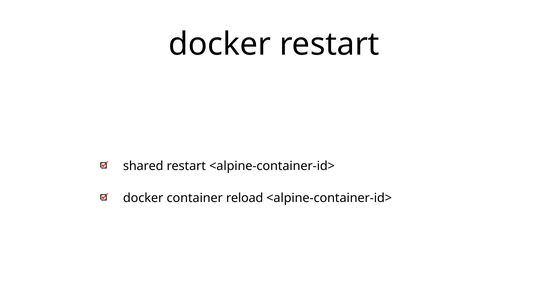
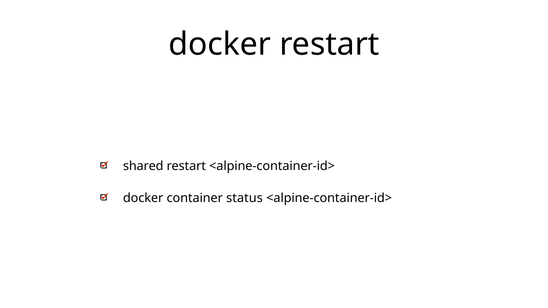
reload: reload -> status
